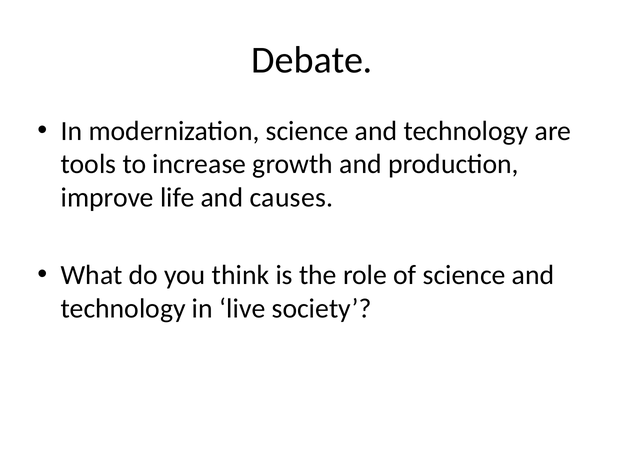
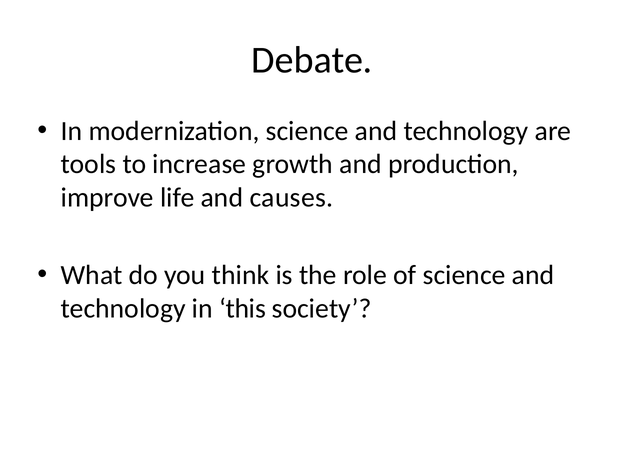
live: live -> this
